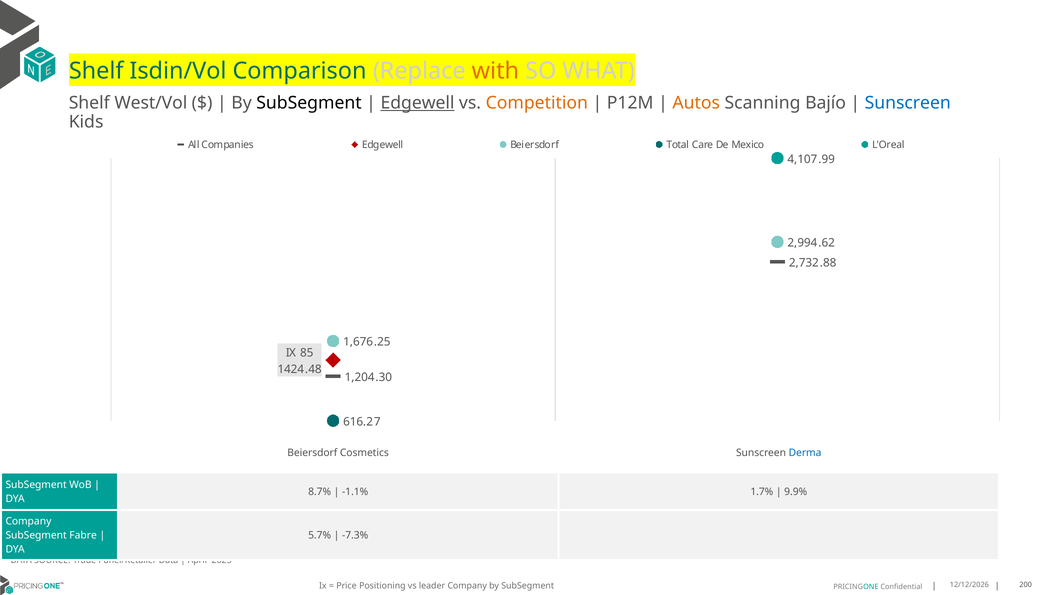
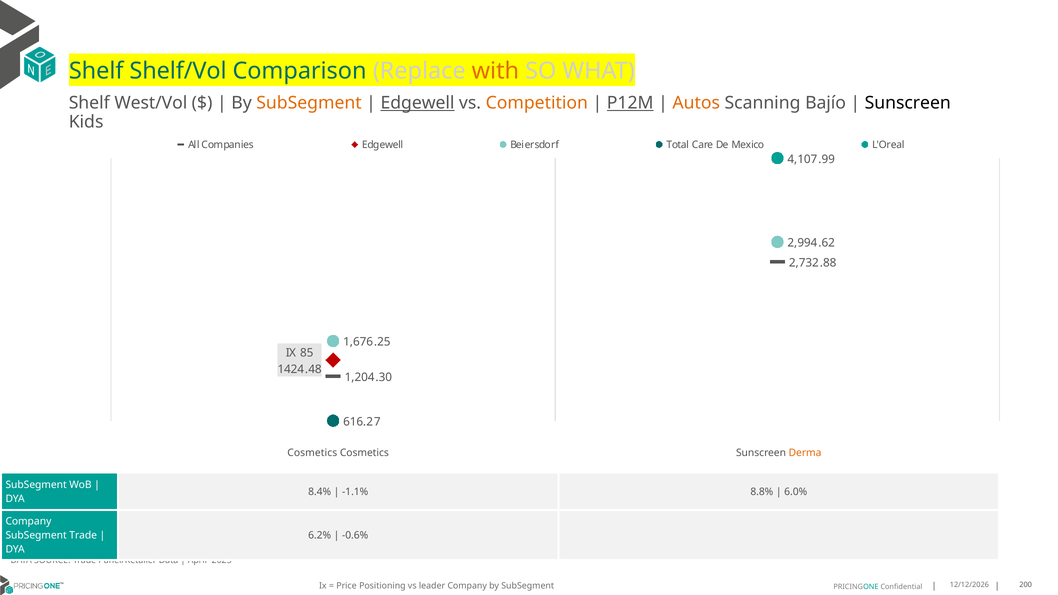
Isdin/Vol: Isdin/Vol -> Shelf/Vol
SubSegment at (309, 103) colour: black -> orange
P12M underline: none -> present
Sunscreen at (908, 103) colour: blue -> black
Beiersdorf at (312, 453): Beiersdorf -> Cosmetics
Derma colour: blue -> orange
8.7%: 8.7% -> 8.4%
1.7%: 1.7% -> 8.8%
9.9%: 9.9% -> 6.0%
SubSegment Fabre: Fabre -> Trade
5.7%: 5.7% -> 6.2%
-7.3%: -7.3% -> -0.6%
